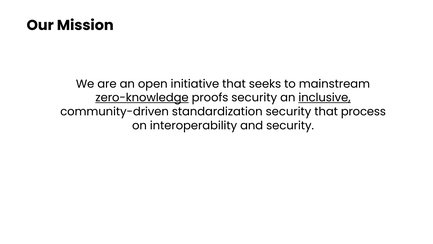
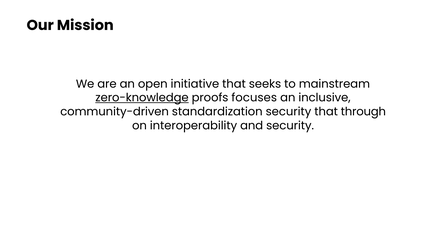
proofs security: security -> focuses
inclusive underline: present -> none
process: process -> through
